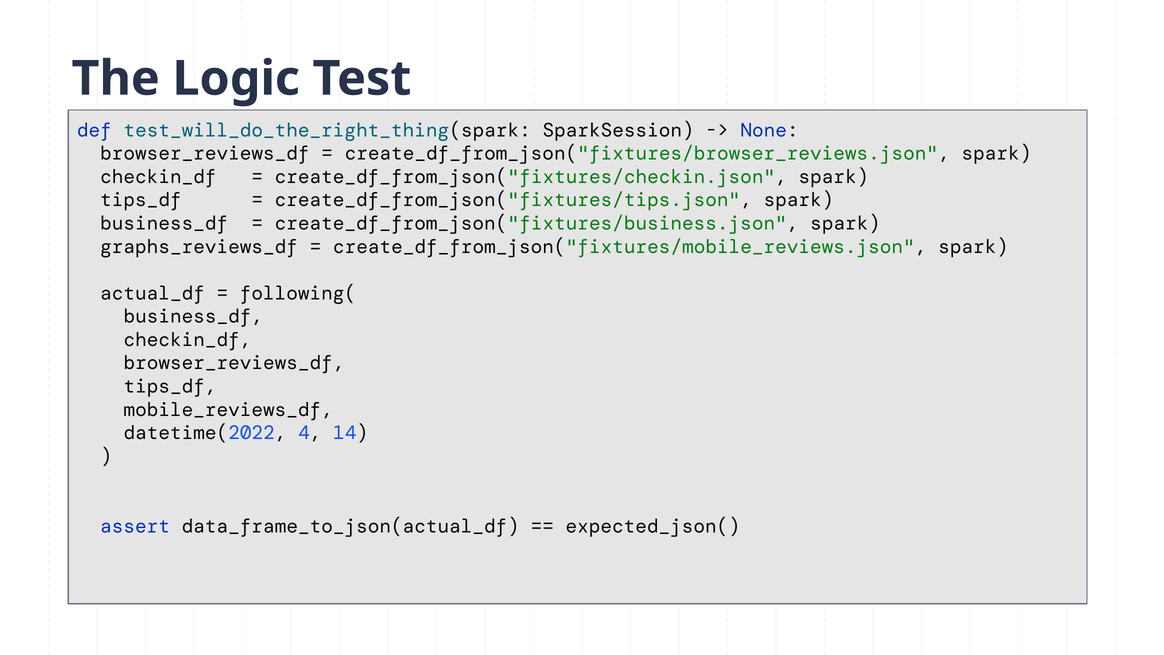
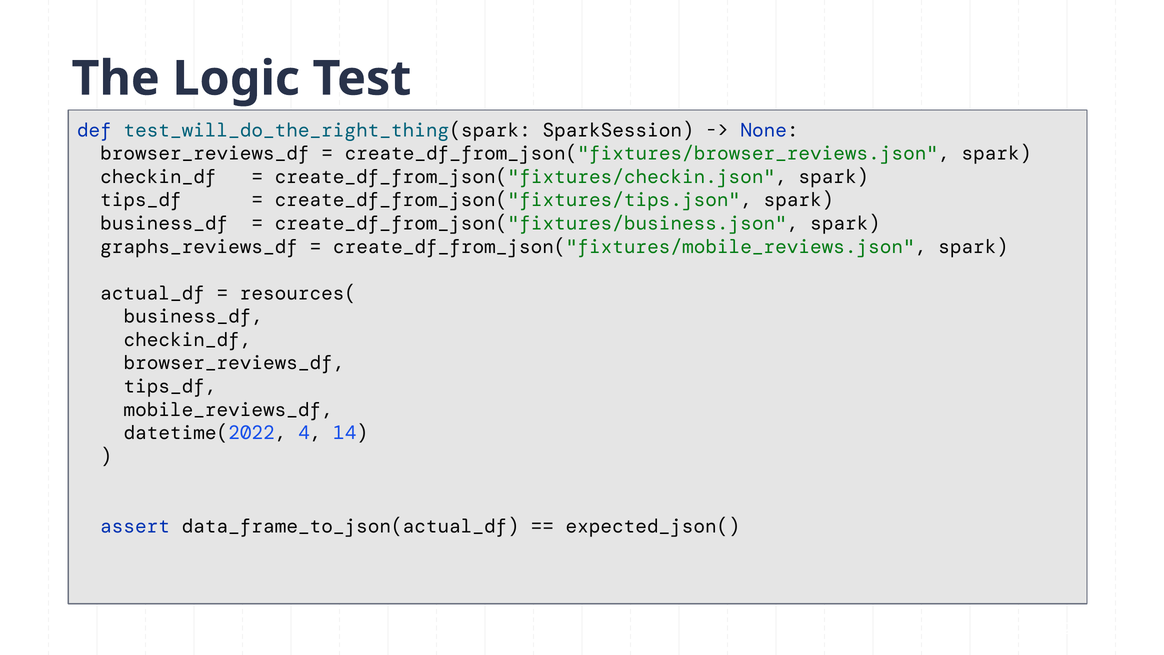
following(: following( -> resources(
